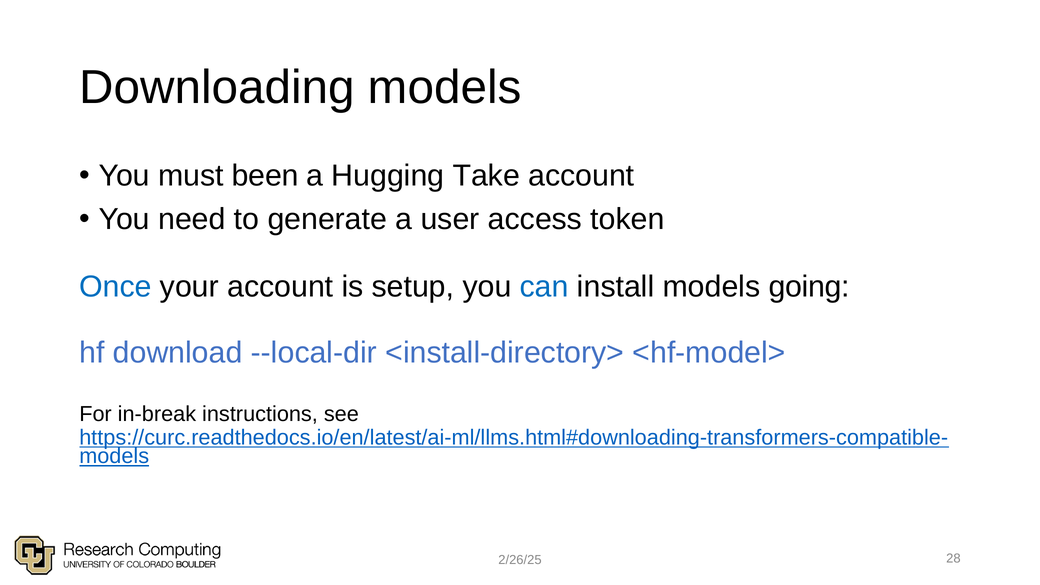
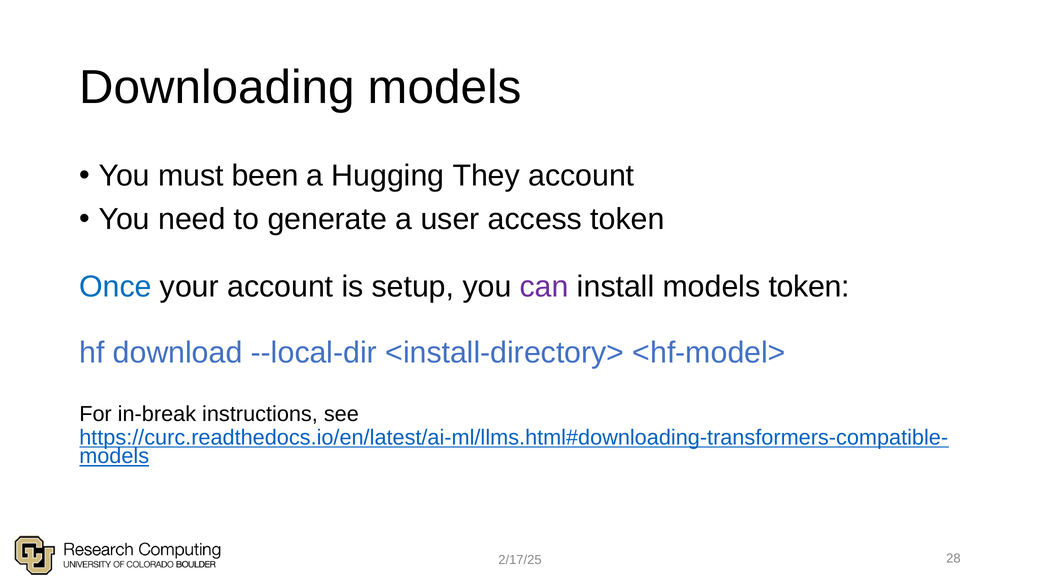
Take: Take -> They
can colour: blue -> purple
models going: going -> token
2/26/25: 2/26/25 -> 2/17/25
